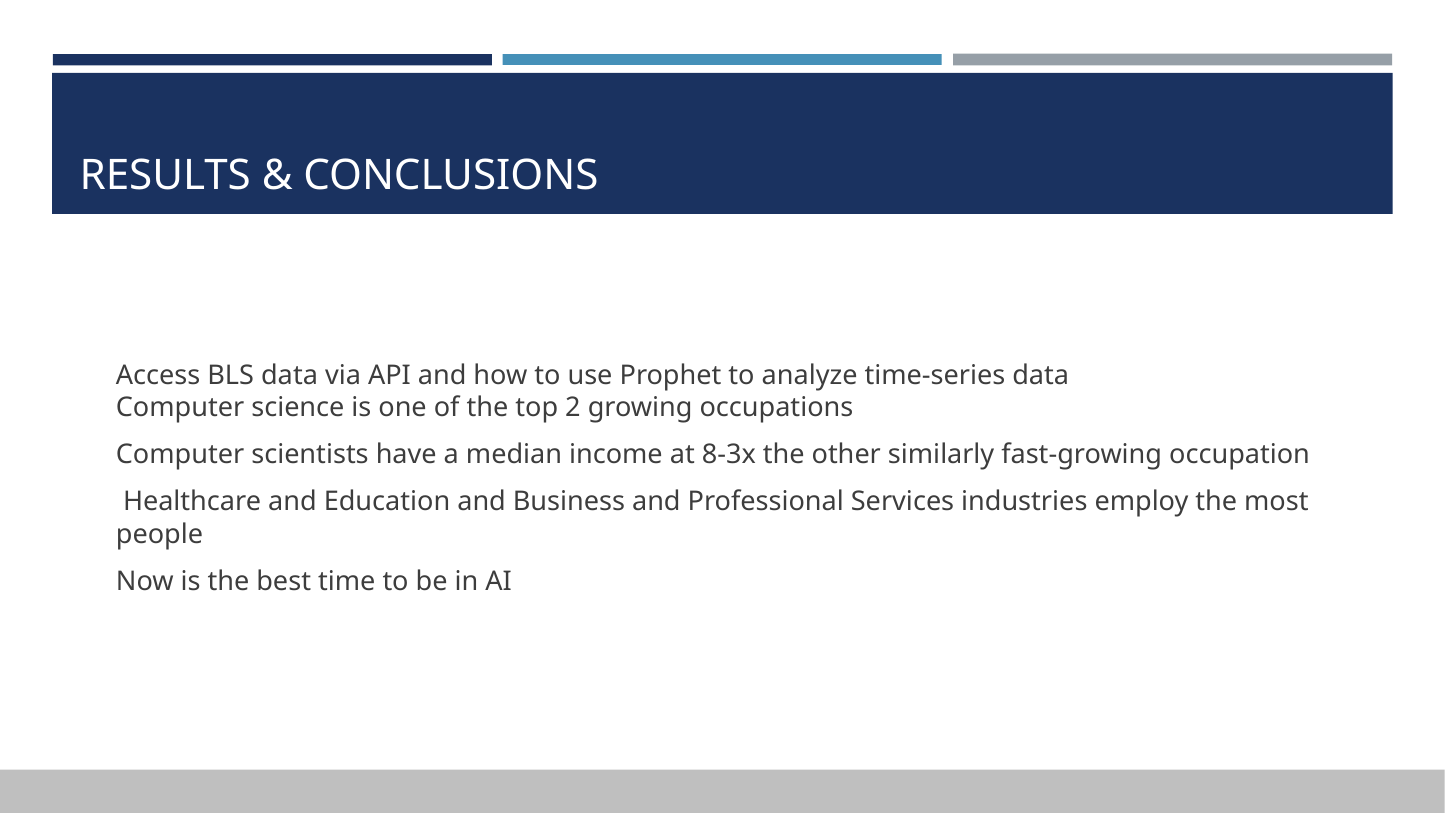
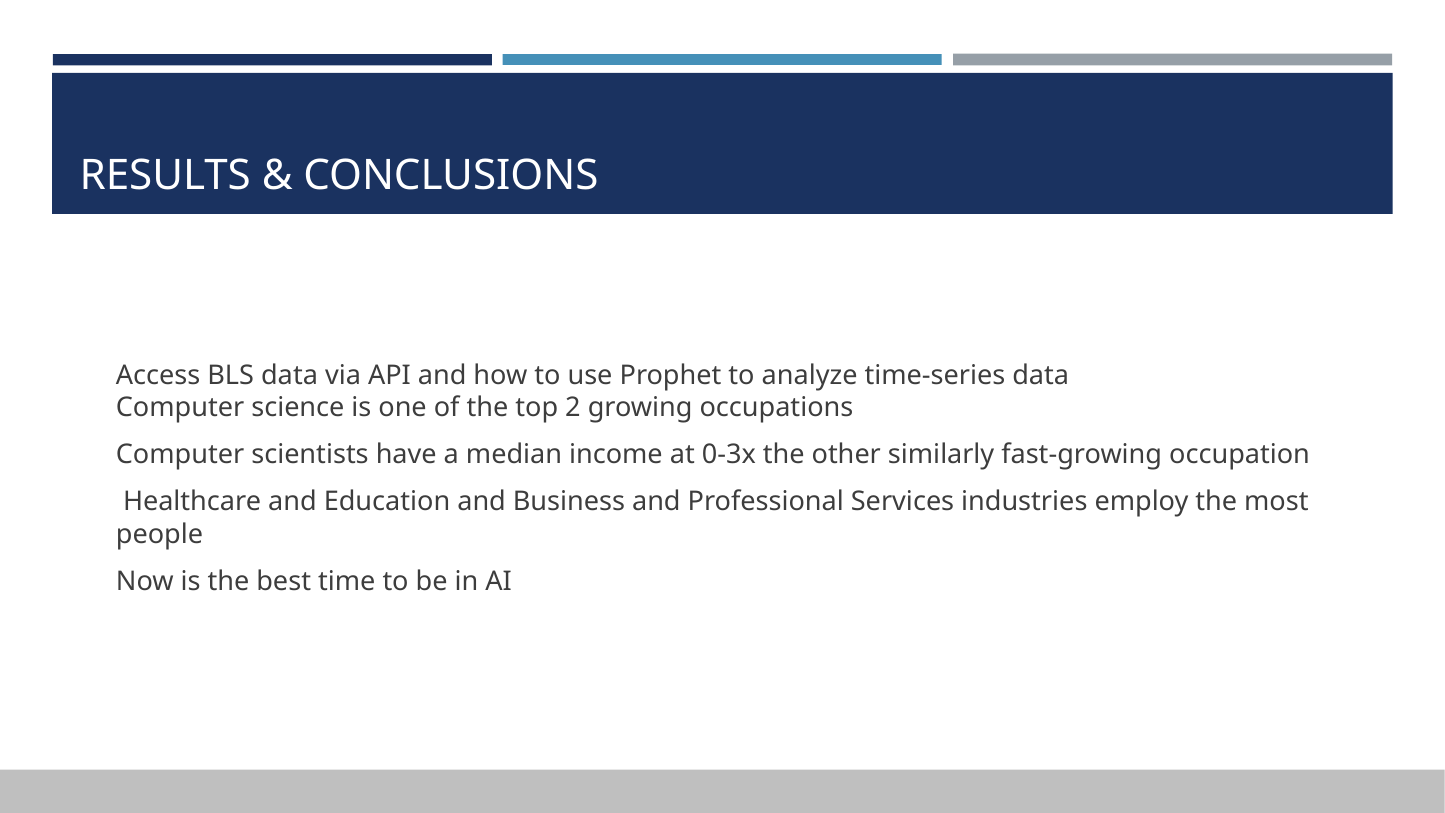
8-3x: 8-3x -> 0-3x
